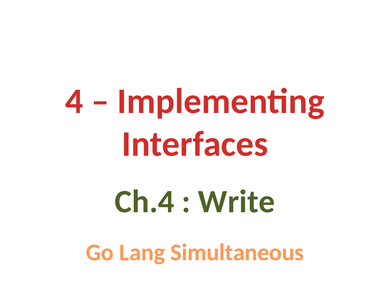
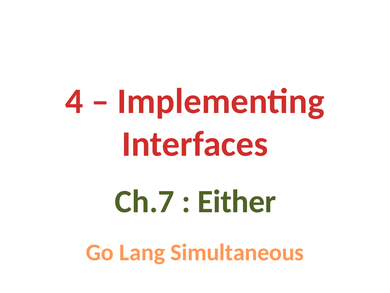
Ch.4: Ch.4 -> Ch.7
Write: Write -> Either
